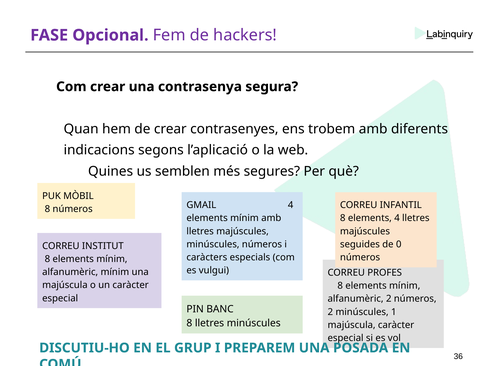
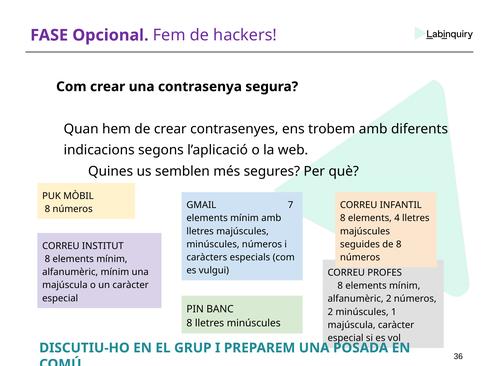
GMAIL 4: 4 -> 7
de 0: 0 -> 8
